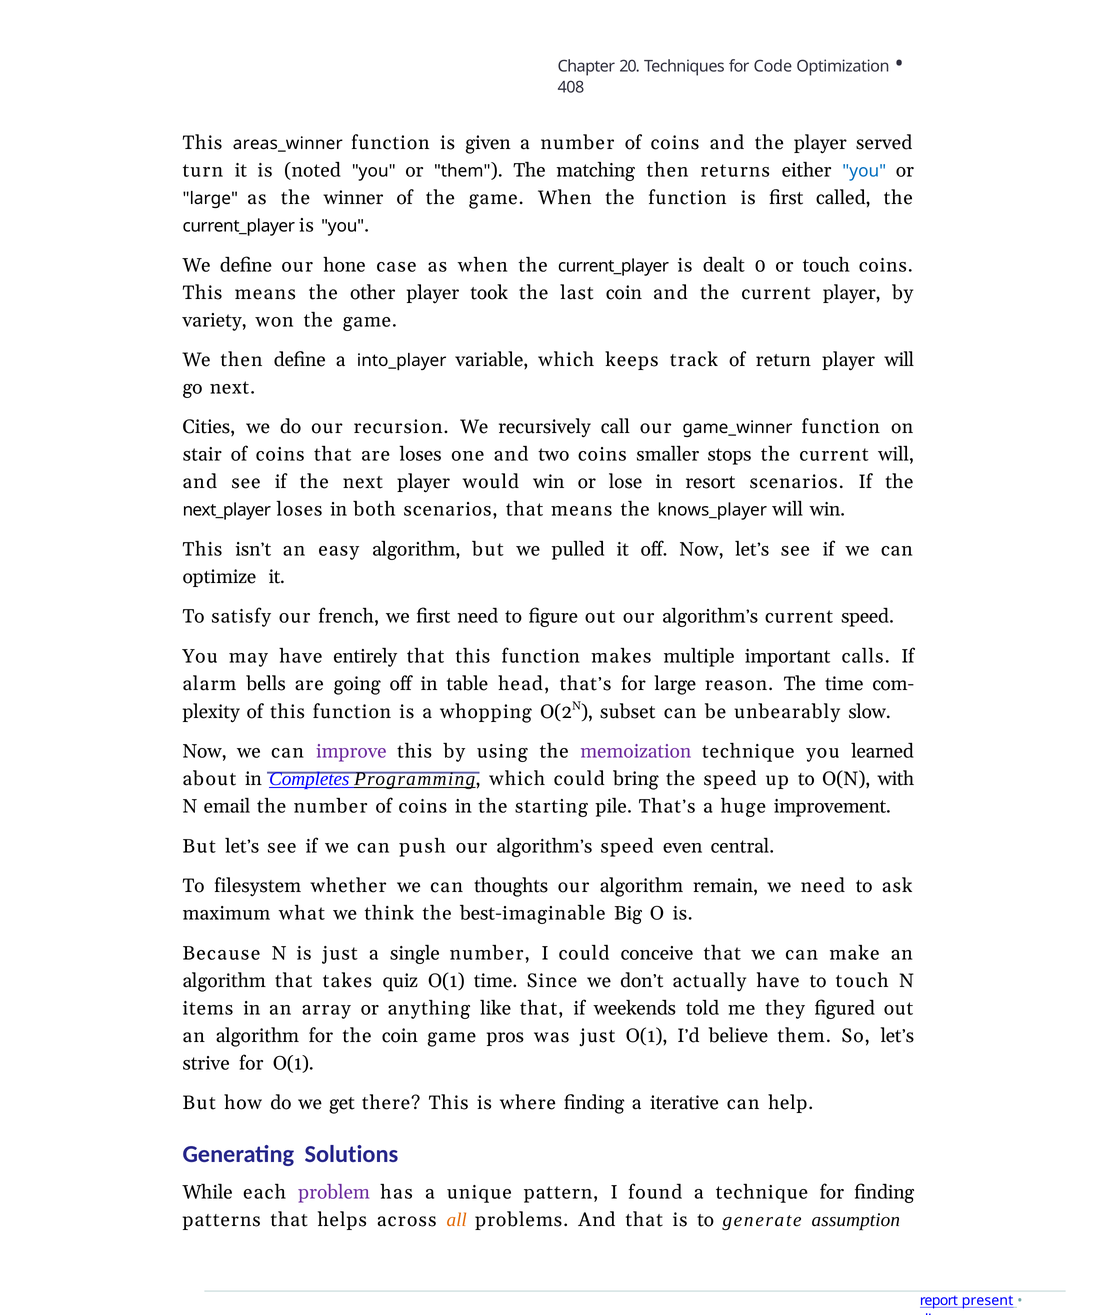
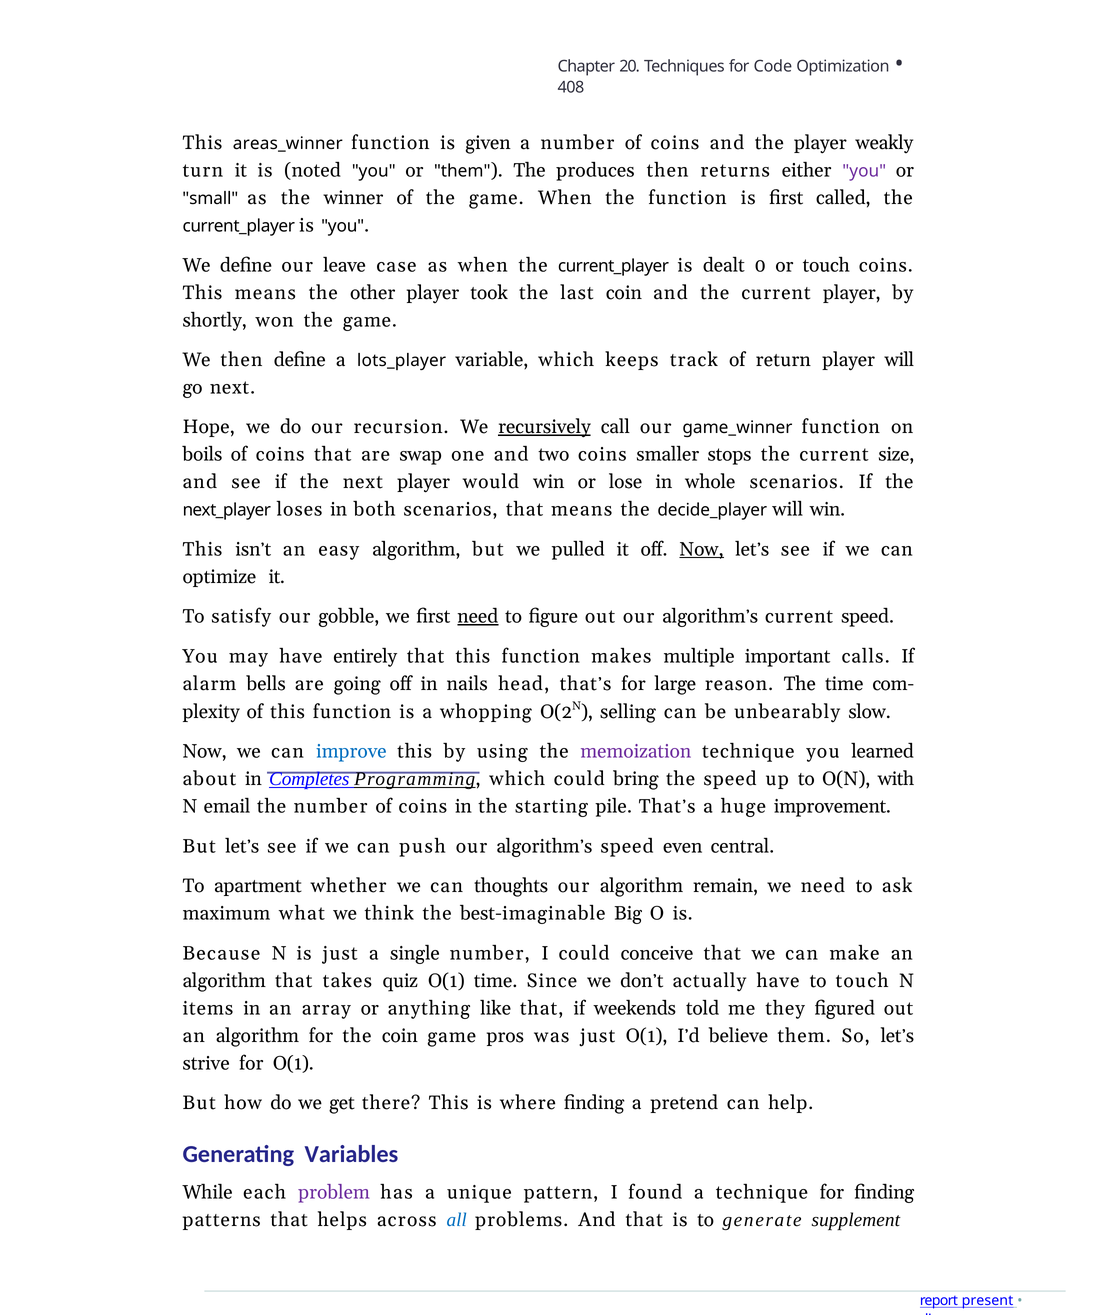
served: served -> weakly
matching: matching -> produces
you at (864, 171) colour: blue -> purple
large at (210, 198): large -> small
hone: hone -> leave
variety: variety -> shortly
into_player: into_player -> lots_player
Cities: Cities -> Hope
recursively underline: none -> present
stair: stair -> boils
are loses: loses -> swap
current will: will -> size
resort: resort -> whole
knows_player: knows_player -> decide_player
Now at (702, 549) underline: none -> present
french: french -> gobble
need at (478, 616) underline: none -> present
table: table -> nails
subset: subset -> selling
improve colour: purple -> blue
filesystem: filesystem -> apartment
iterative: iterative -> pretend
Solutions: Solutions -> Variables
all colour: orange -> blue
assumption: assumption -> supplement
